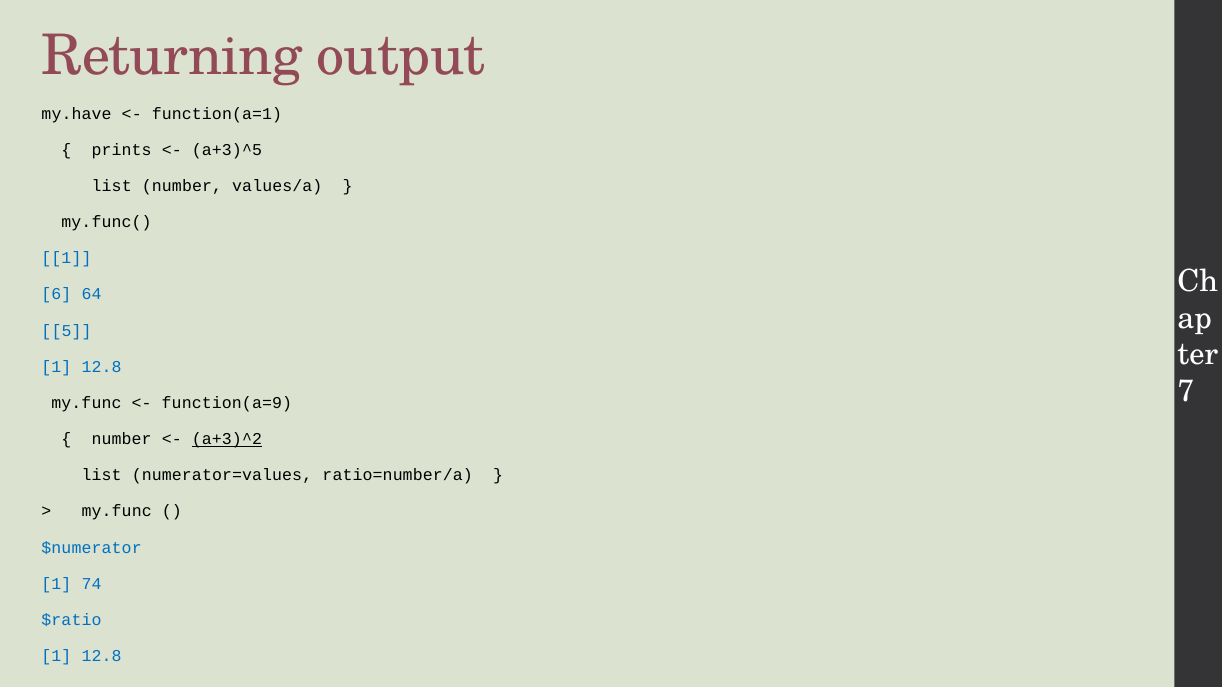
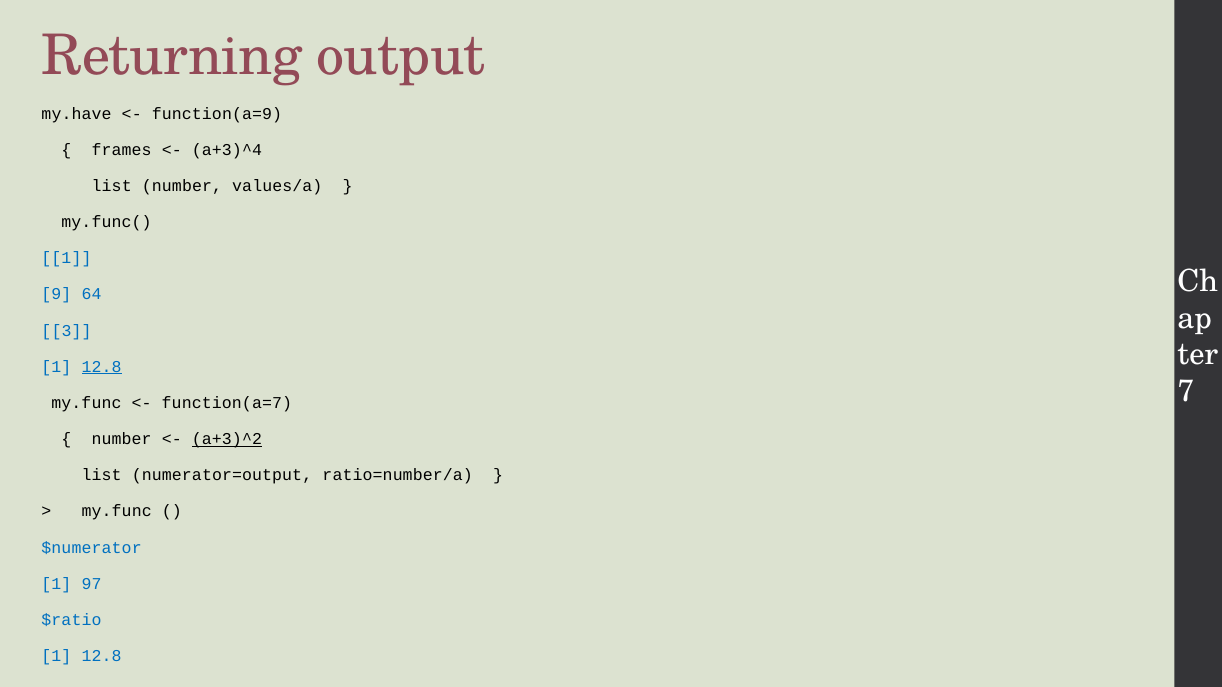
function(a=1: function(a=1 -> function(a=9
prints: prints -> frames
a+3)^5: a+3)^5 -> a+3)^4
6: 6 -> 9
5: 5 -> 3
12.8 at (102, 367) underline: none -> present
function(a=9: function(a=9 -> function(a=7
numerator=values: numerator=values -> numerator=output
74: 74 -> 97
